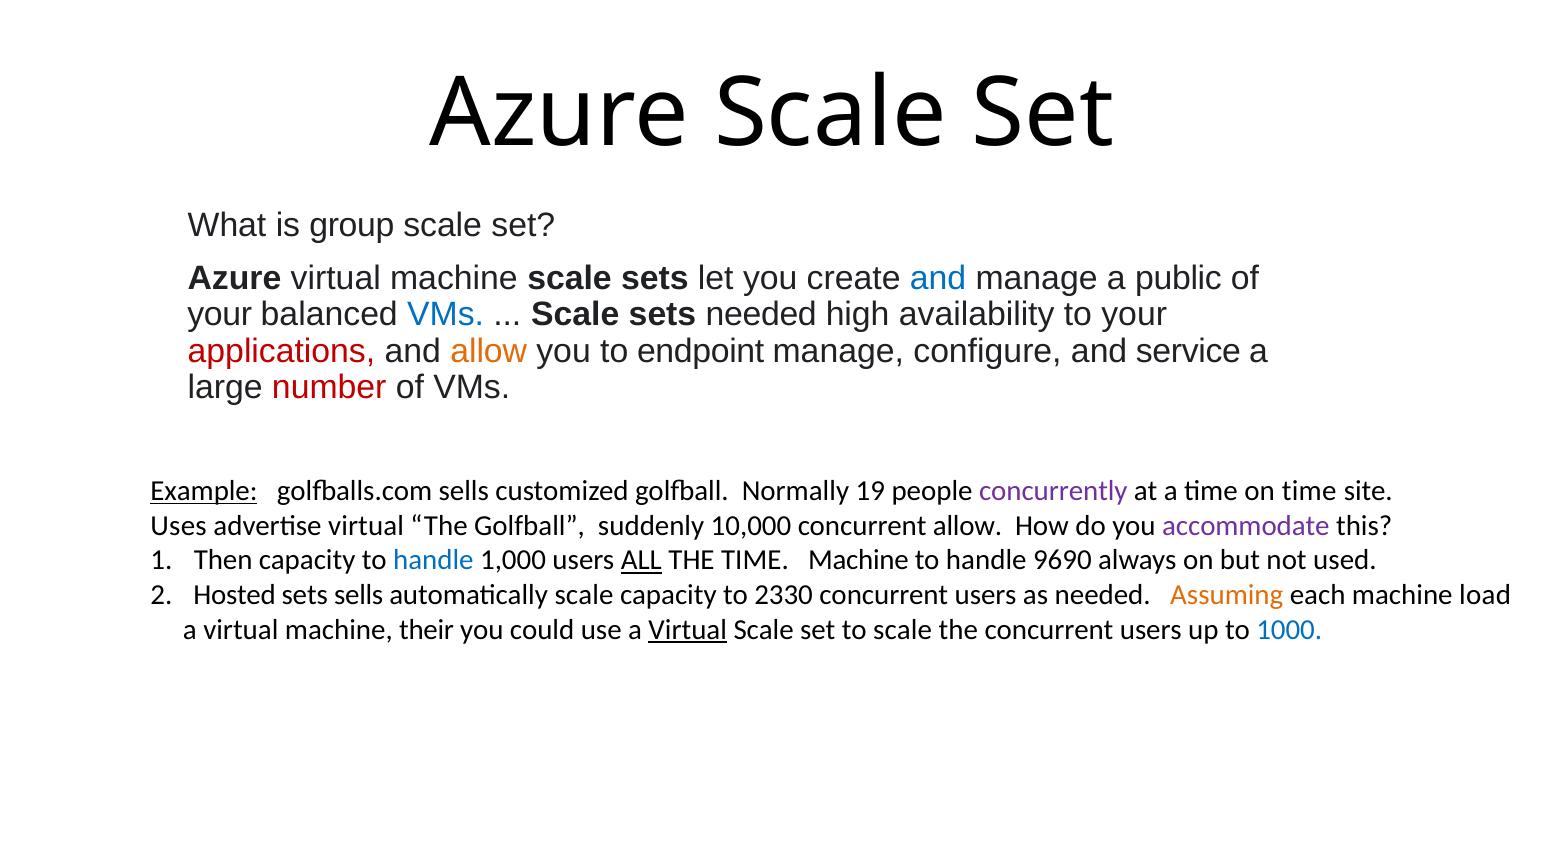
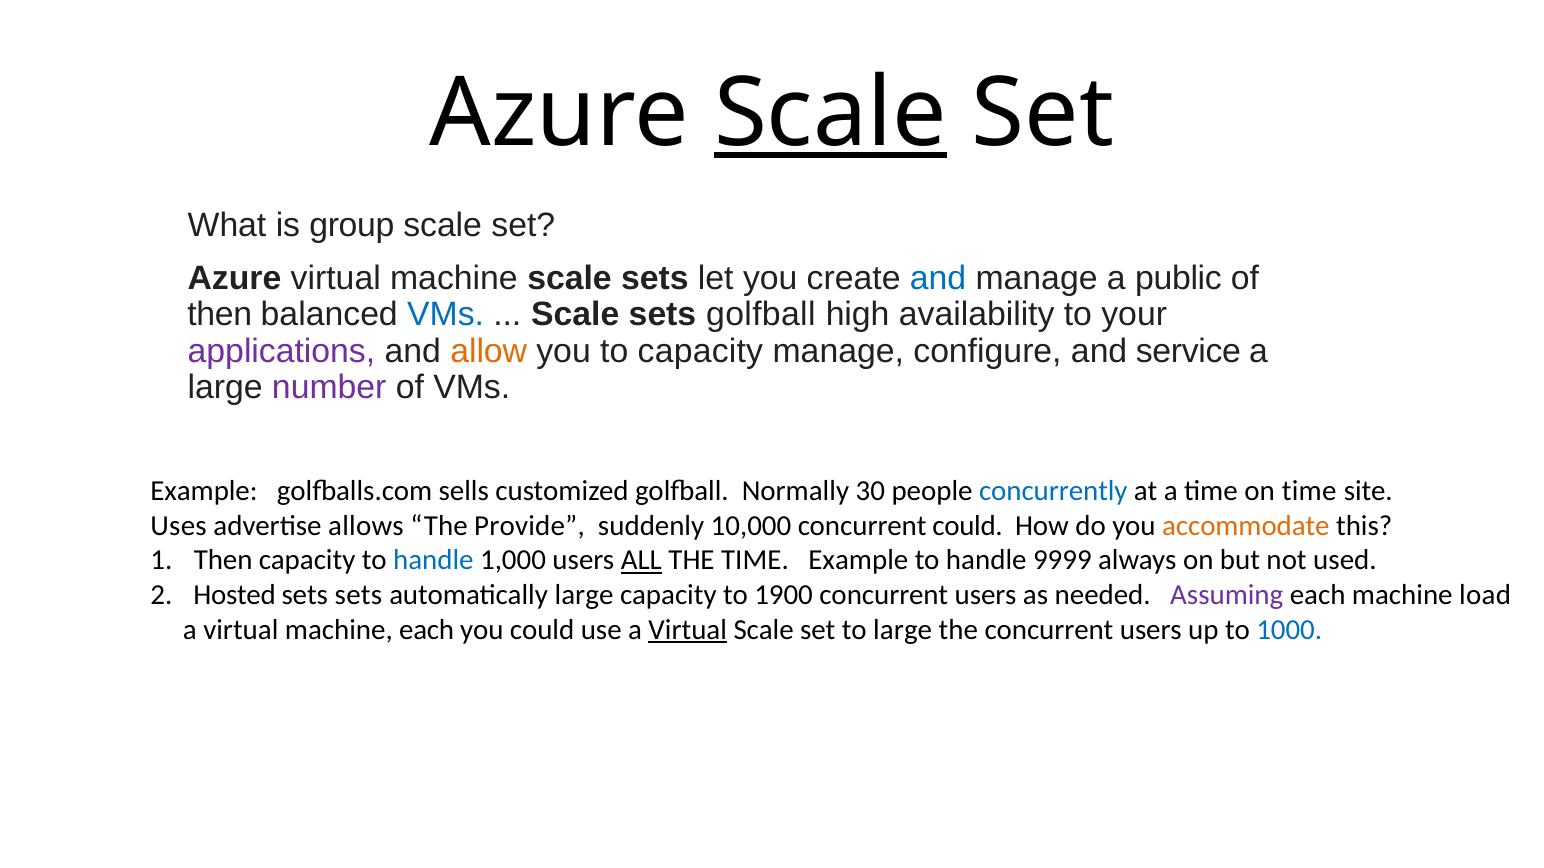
Scale at (830, 113) underline: none -> present
your at (220, 315): your -> then
sets needed: needed -> golfball
applications colour: red -> purple
to endpoint: endpoint -> capacity
number colour: red -> purple
Example at (204, 491) underline: present -> none
19: 19 -> 30
concurrently colour: purple -> blue
advertise virtual: virtual -> allows
The Golfball: Golfball -> Provide
concurrent allow: allow -> could
accommodate colour: purple -> orange
TIME Machine: Machine -> Example
9690: 9690 -> 9999
sets sells: sells -> sets
automatically scale: scale -> large
2330: 2330 -> 1900
Assuming colour: orange -> purple
machine their: their -> each
to scale: scale -> large
